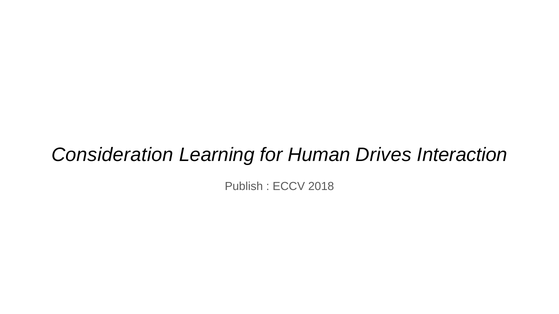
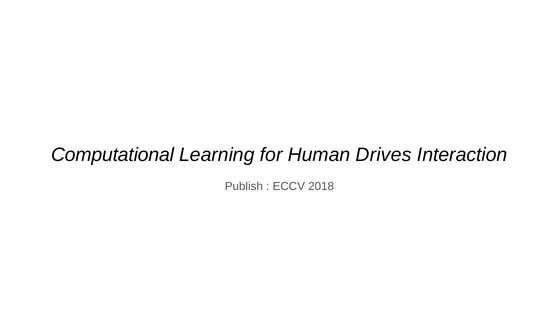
Consideration: Consideration -> Computational
